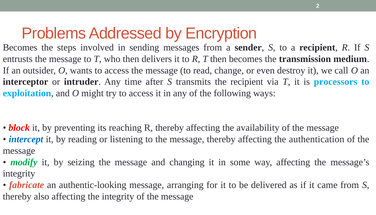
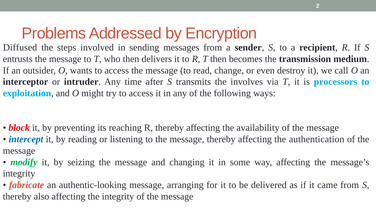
Becomes at (20, 47): Becomes -> Diffused
the recipient: recipient -> involves
